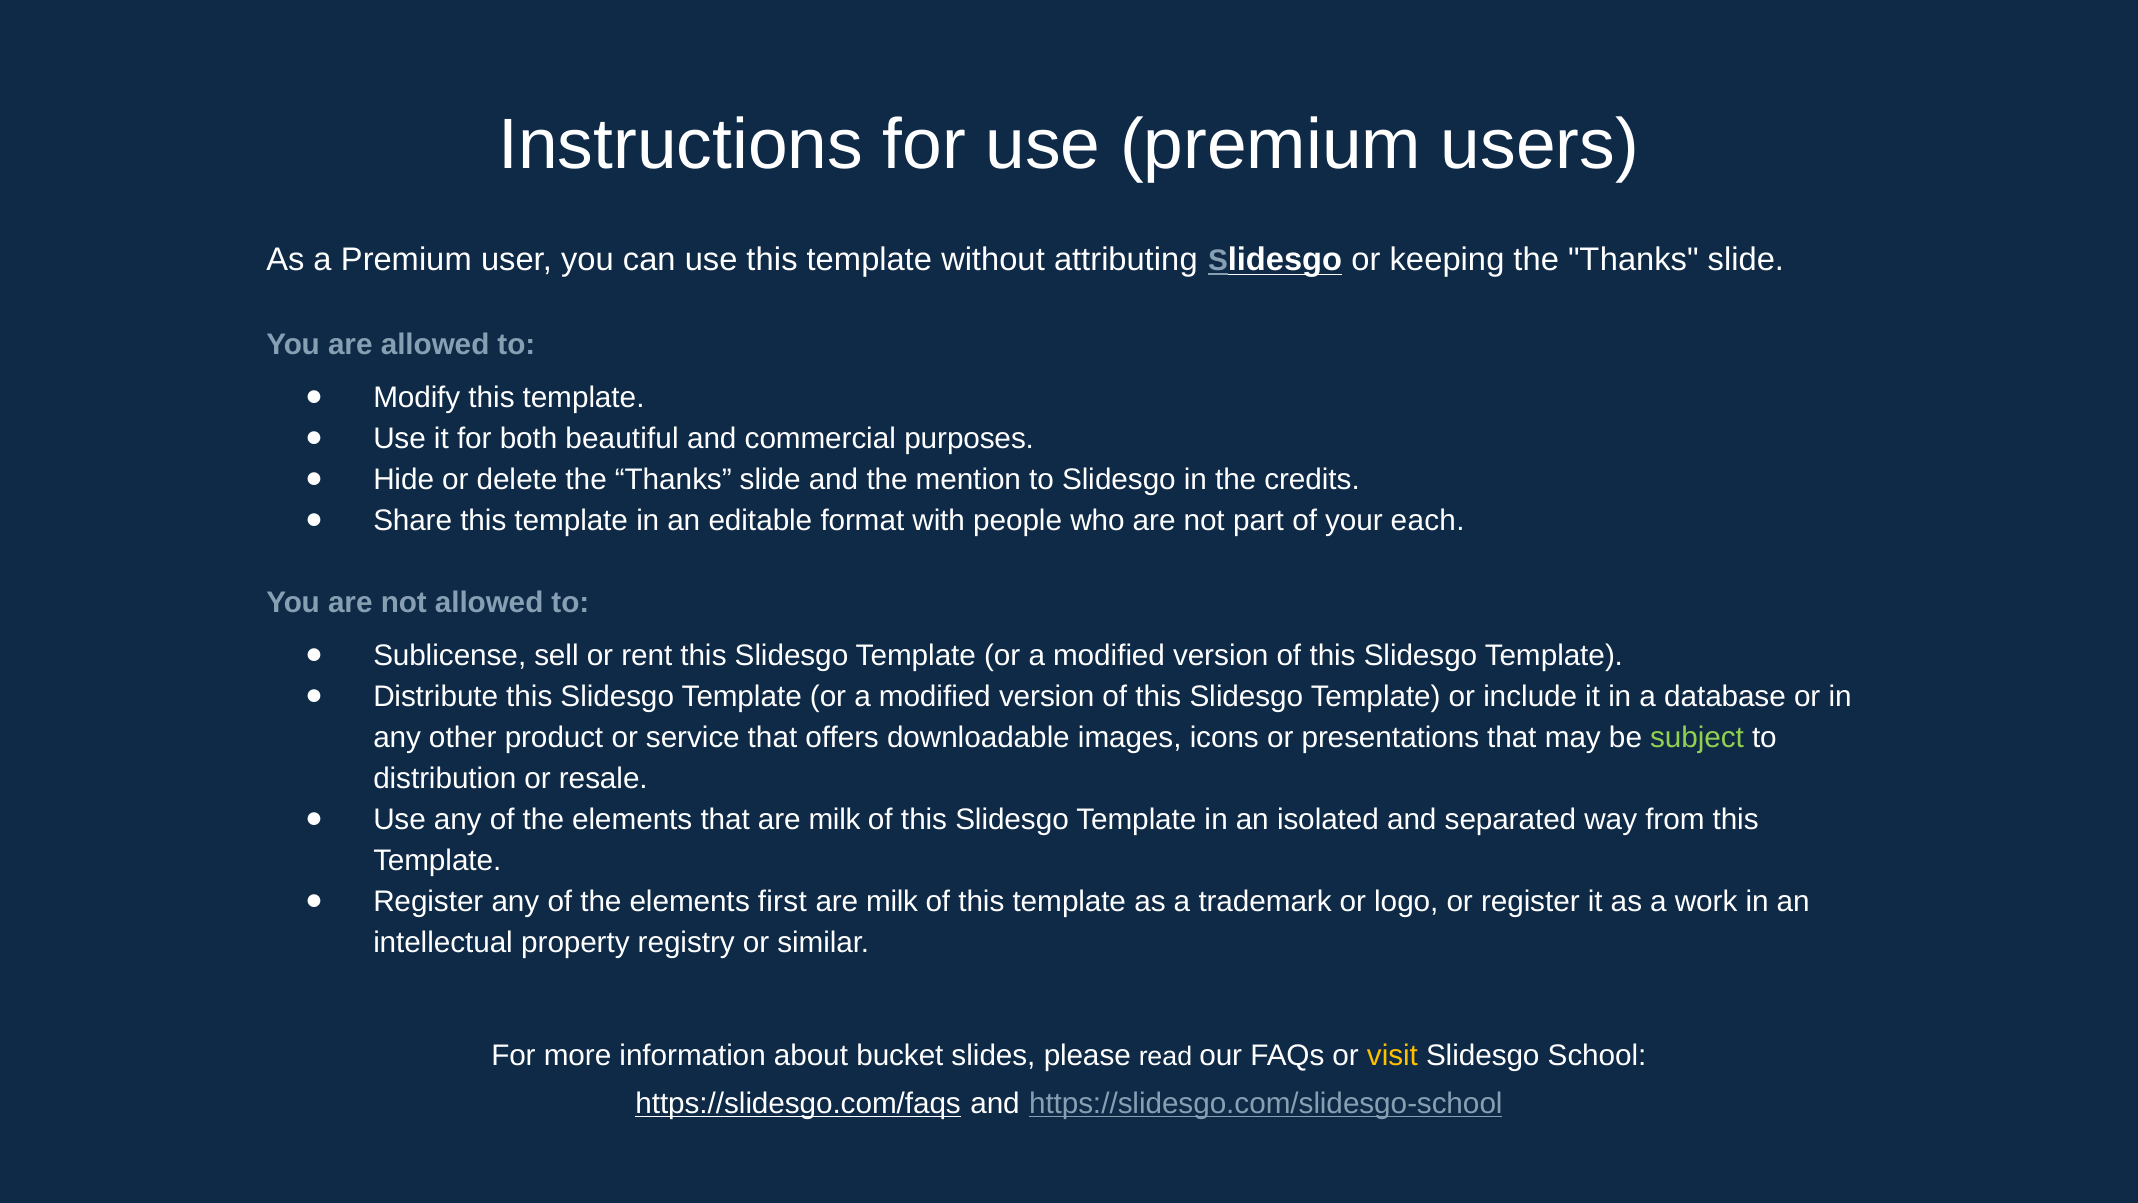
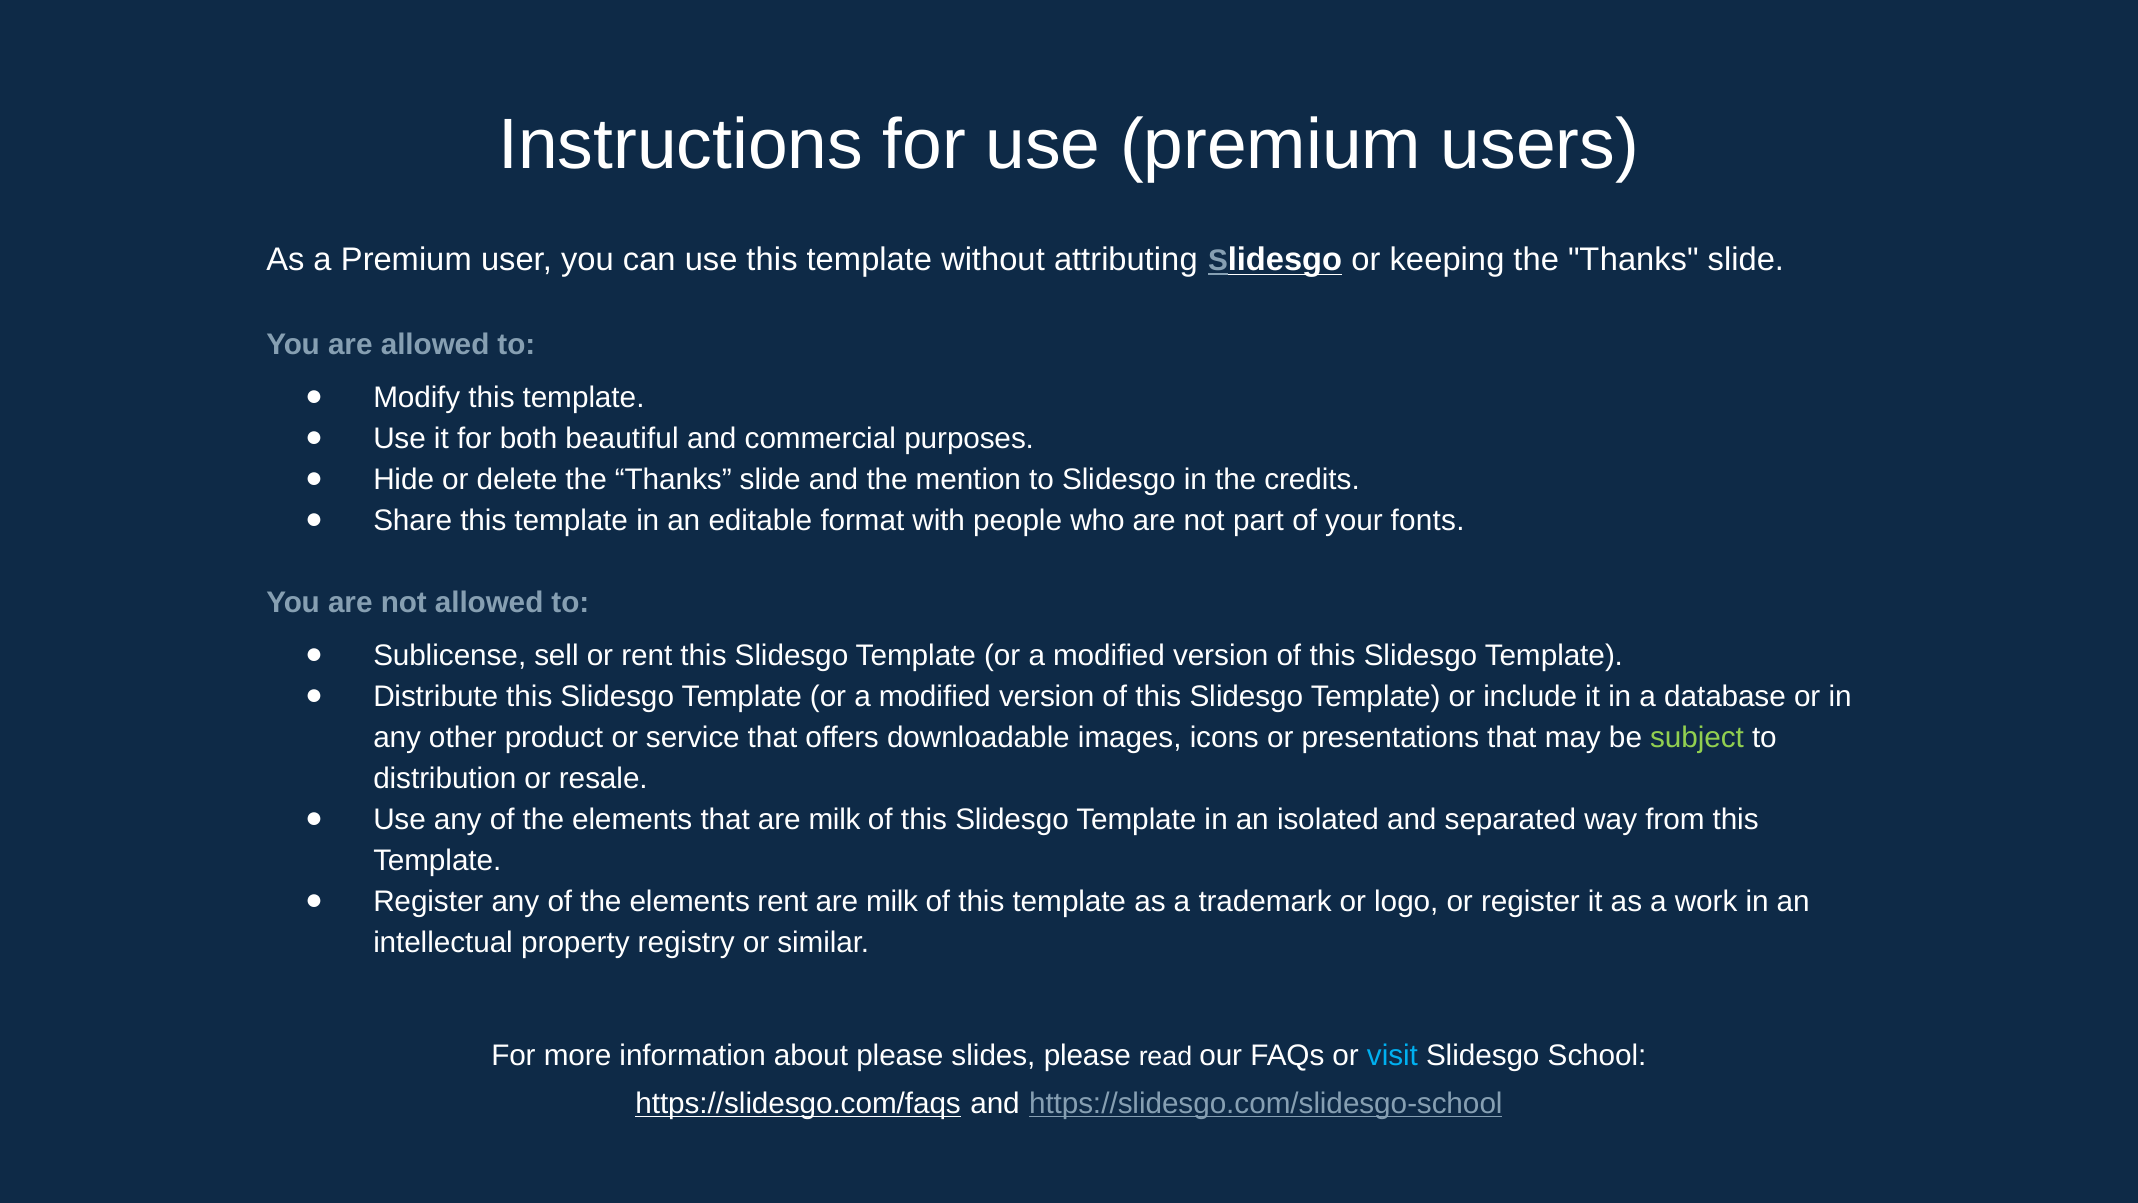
each: each -> fonts
elements first: first -> rent
about bucket: bucket -> please
visit colour: yellow -> light blue
